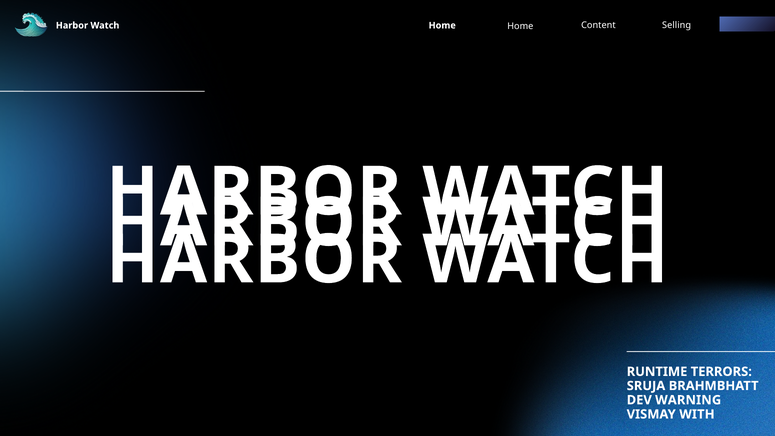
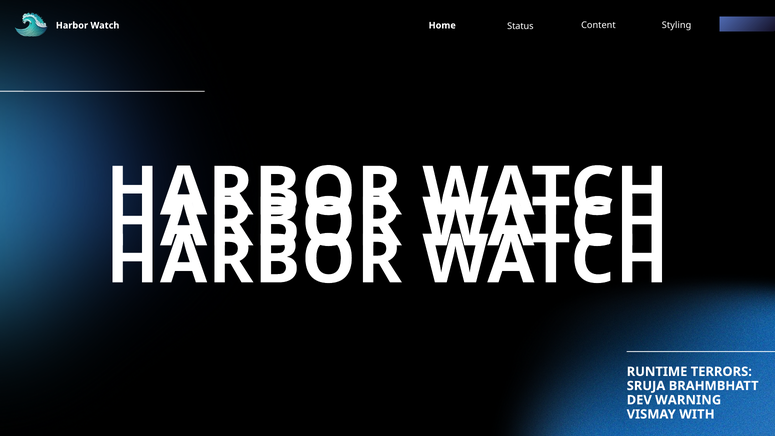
Home Home: Home -> Status
Selling: Selling -> Styling
